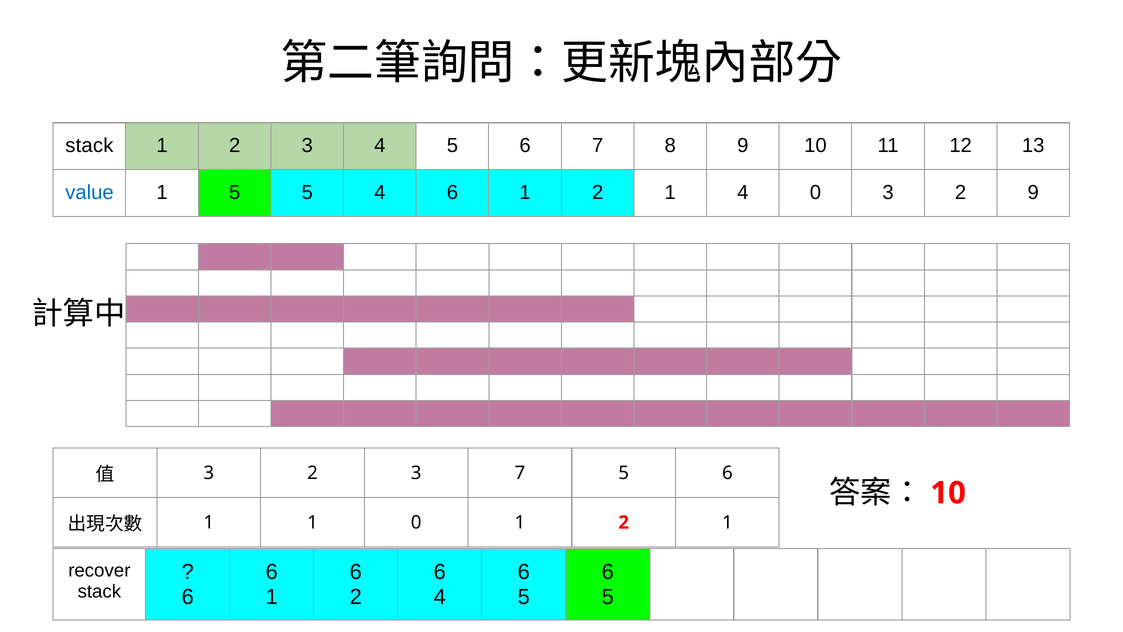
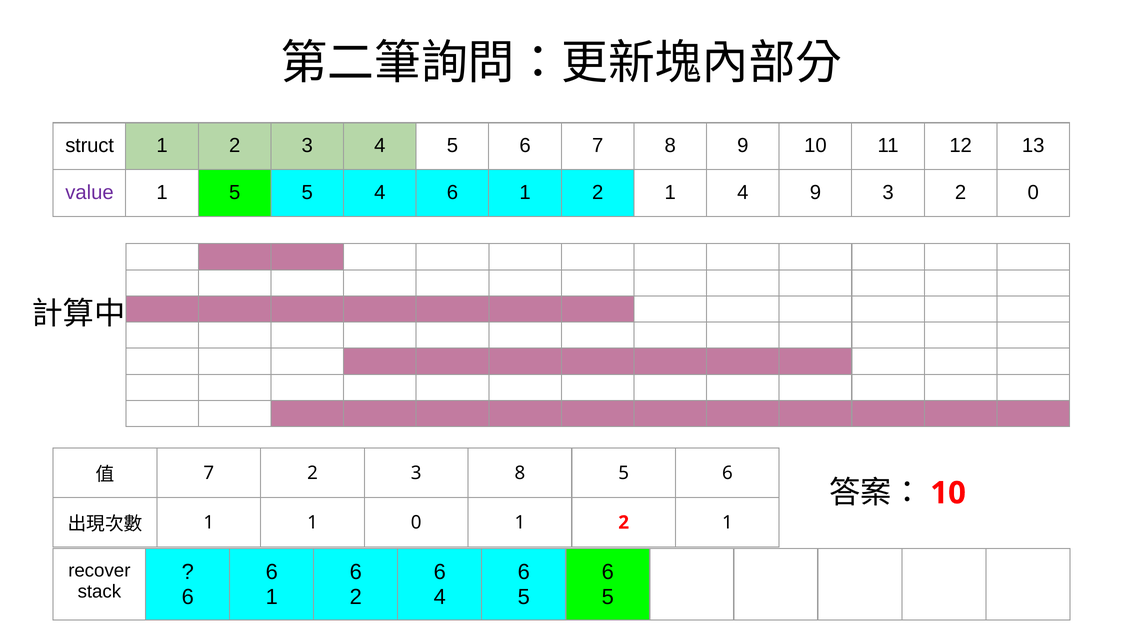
stack at (89, 146): stack -> struct
value colour: blue -> purple
4 0: 0 -> 9
2 9: 9 -> 0
3 at (209, 473): 3 -> 7
3 7: 7 -> 8
